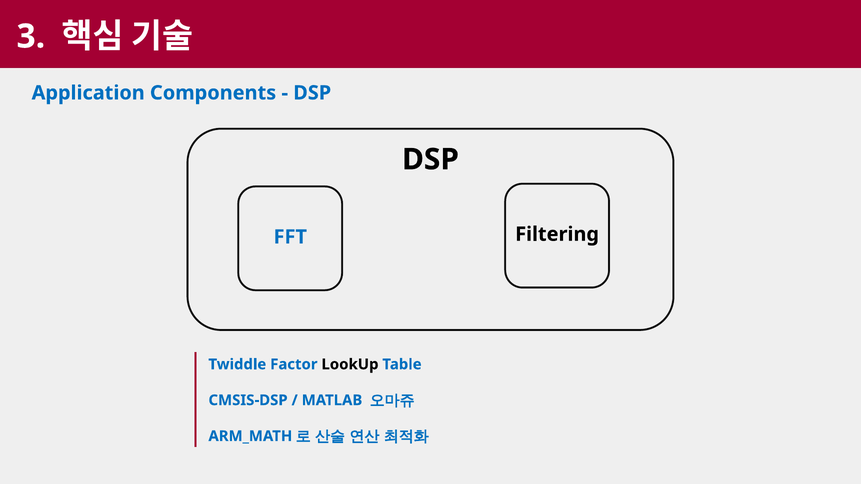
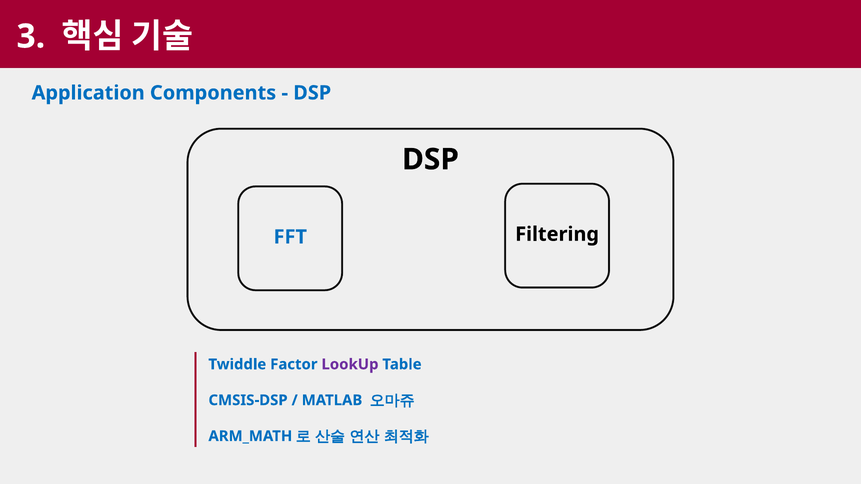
LookUp colour: black -> purple
